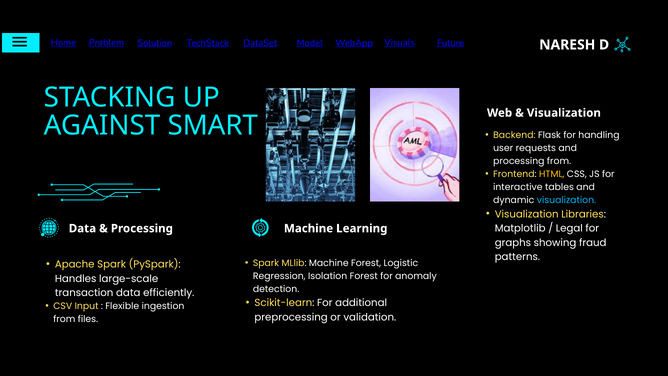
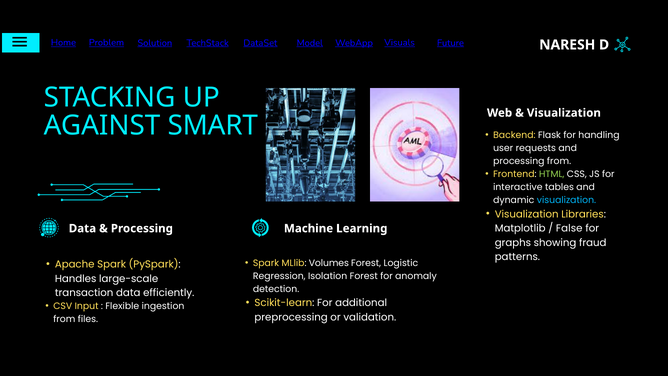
HTML colour: yellow -> light green
Legal: Legal -> False
MLlib Machine: Machine -> Volumes
